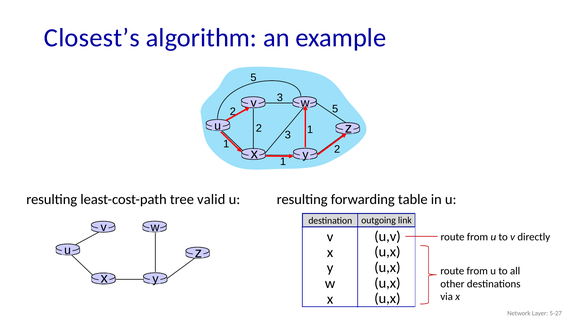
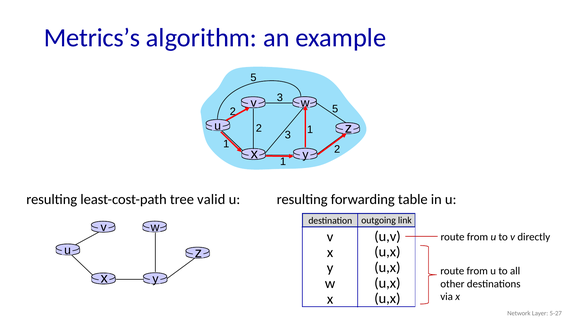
Closest’s: Closest’s -> Metrics’s
